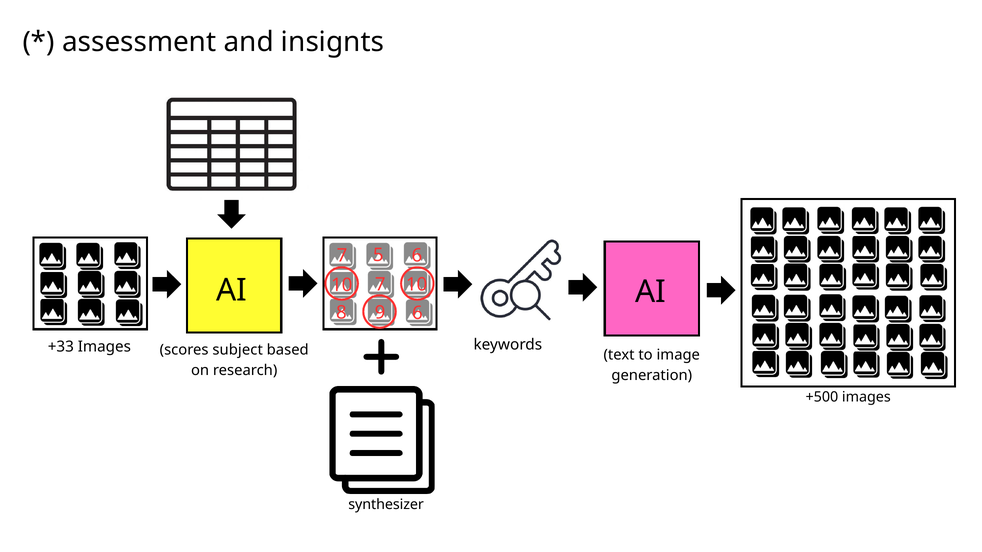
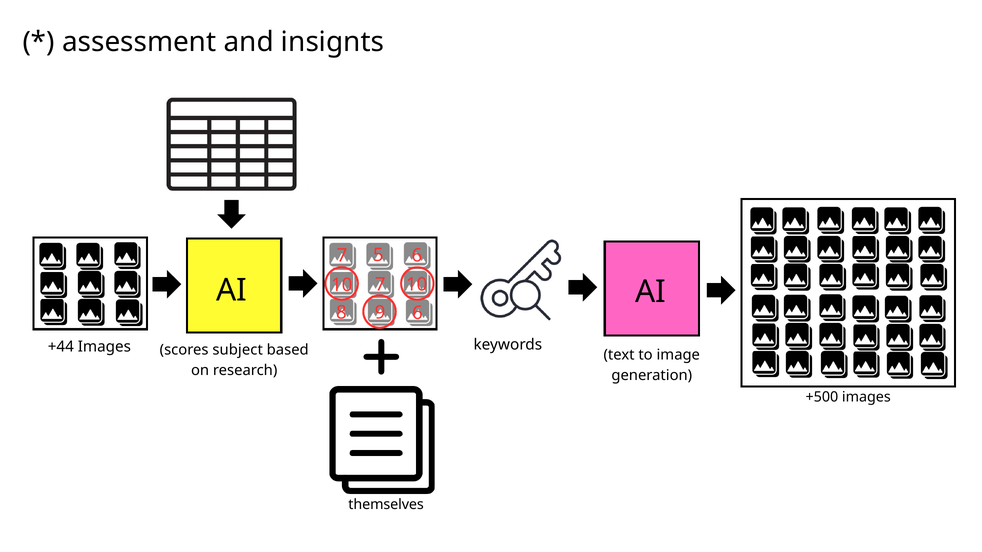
+33: +33 -> +44
synthesizer: synthesizer -> themselves
